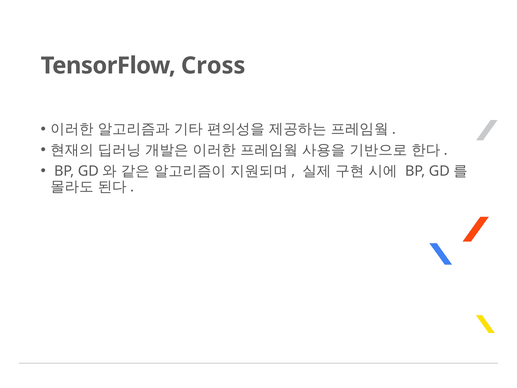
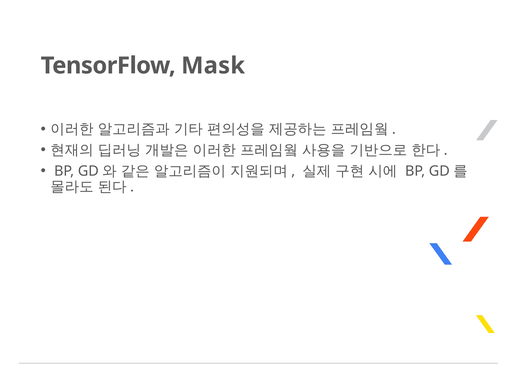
Cross: Cross -> Mask
